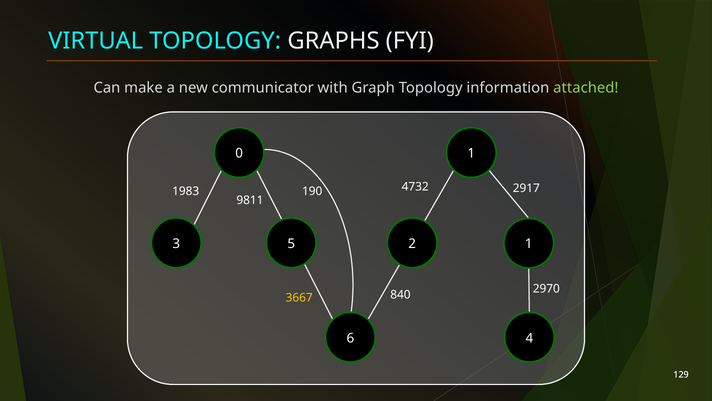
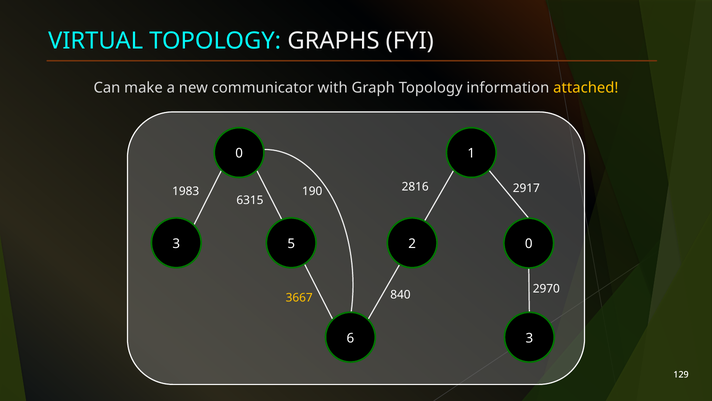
attached colour: light green -> yellow
4732: 4732 -> 2816
9811: 9811 -> 6315
3 1: 1 -> 0
6 4: 4 -> 3
